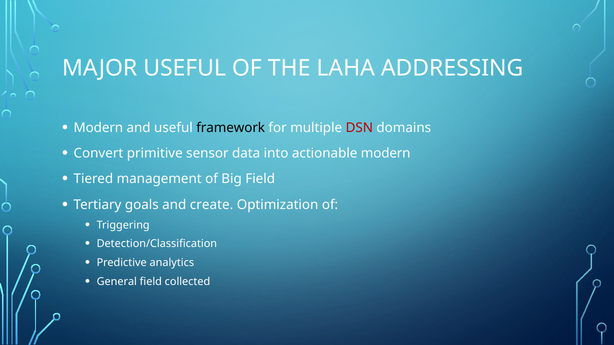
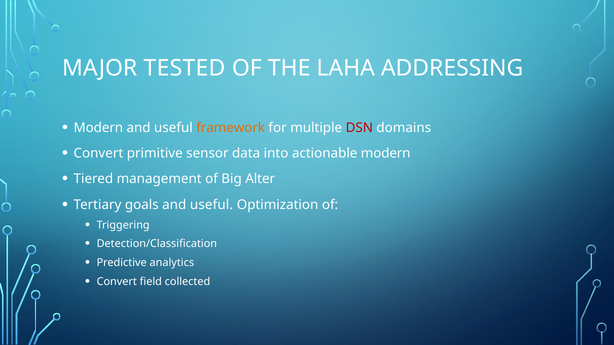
MAJOR USEFUL: USEFUL -> TESTED
framework colour: black -> orange
Big Field: Field -> Alter
goals and create: create -> useful
General at (117, 282): General -> Convert
